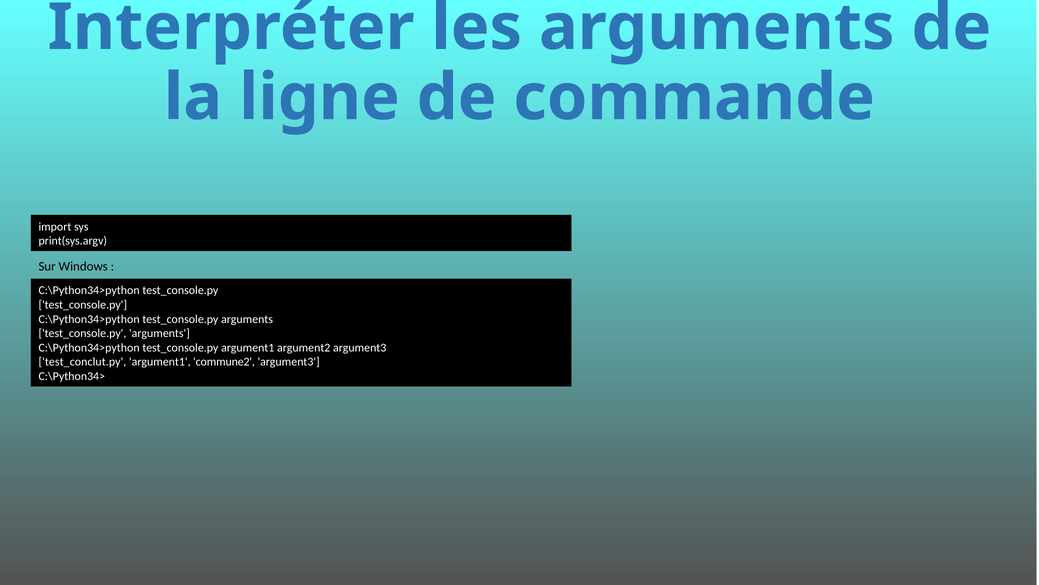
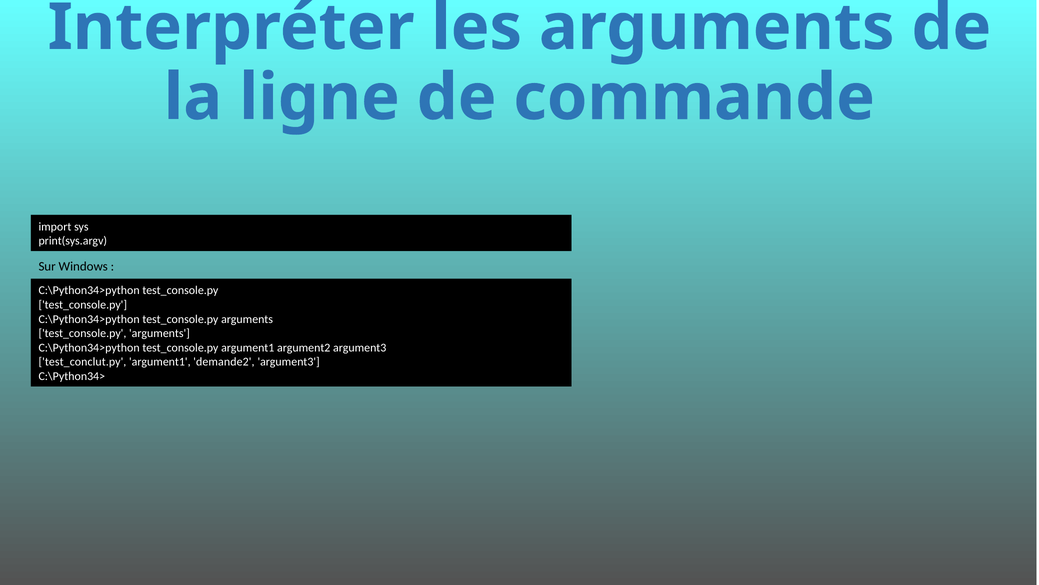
commune2: commune2 -> demande2
